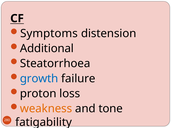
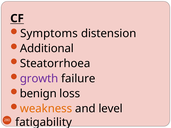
growth colour: blue -> purple
proton: proton -> benign
tone: tone -> level
